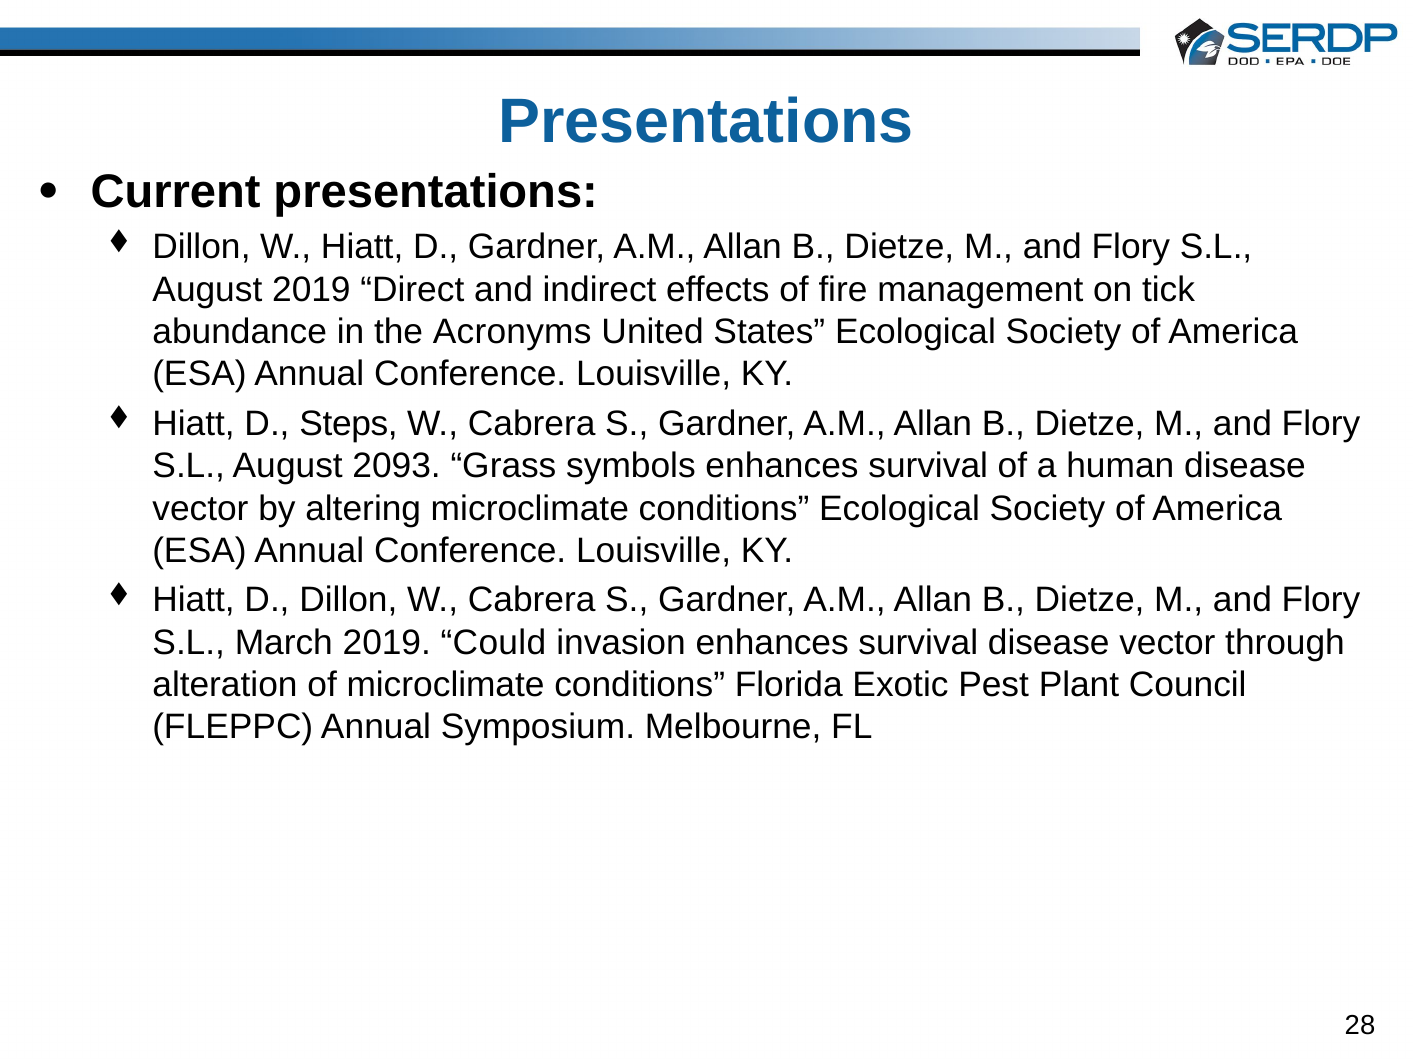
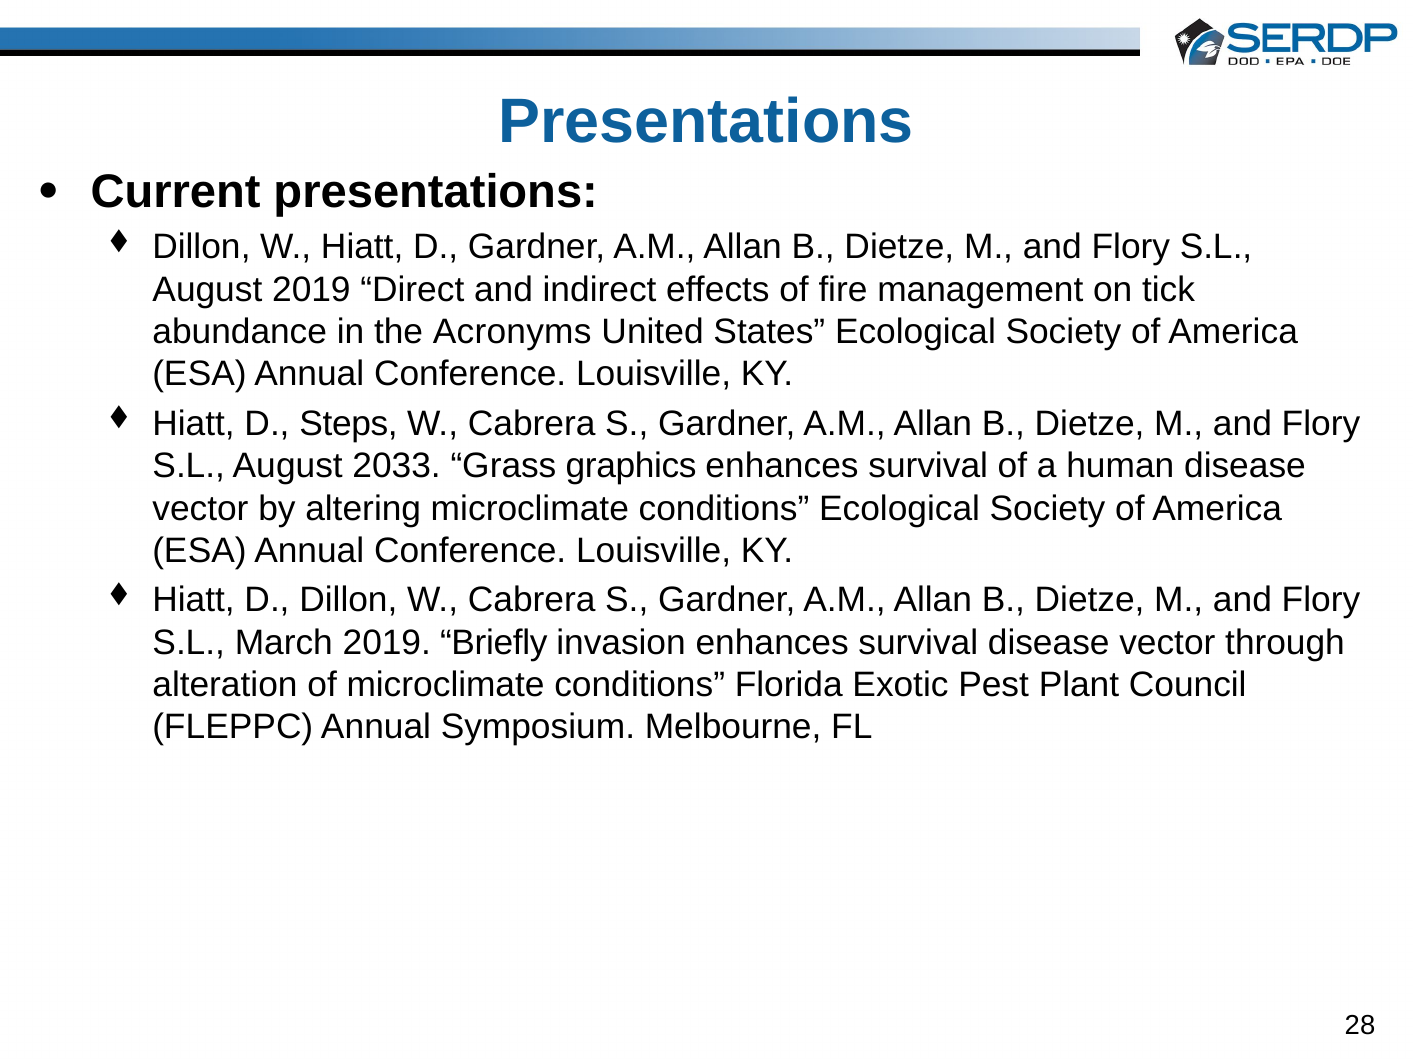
2093: 2093 -> 2033
symbols: symbols -> graphics
Could: Could -> Briefly
